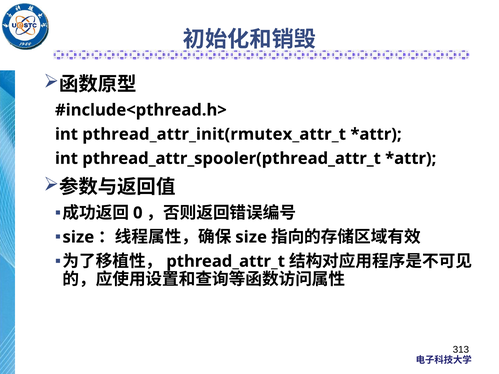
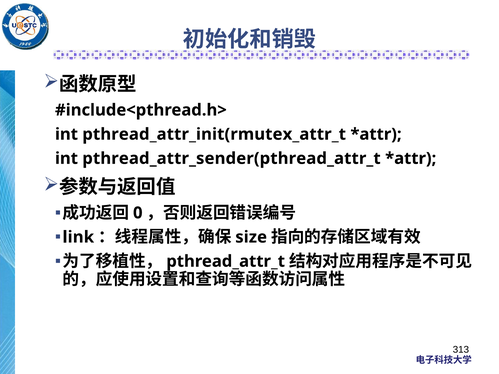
pthread_attr_spooler(pthread_attr_t: pthread_attr_spooler(pthread_attr_t -> pthread_attr_sender(pthread_attr_t
size at (78, 237): size -> link
